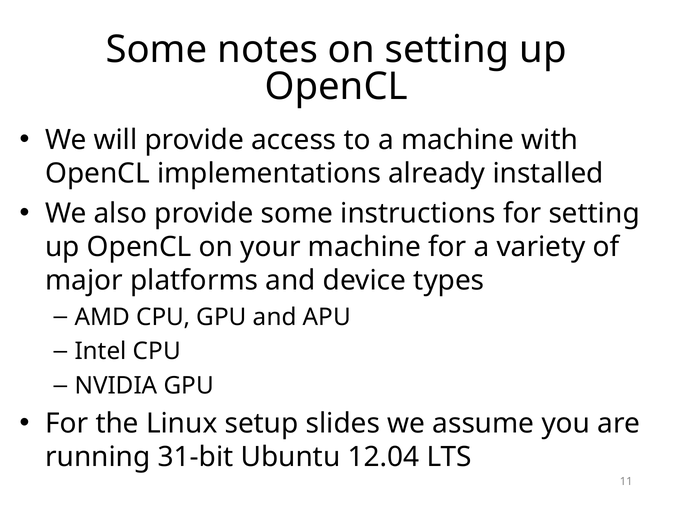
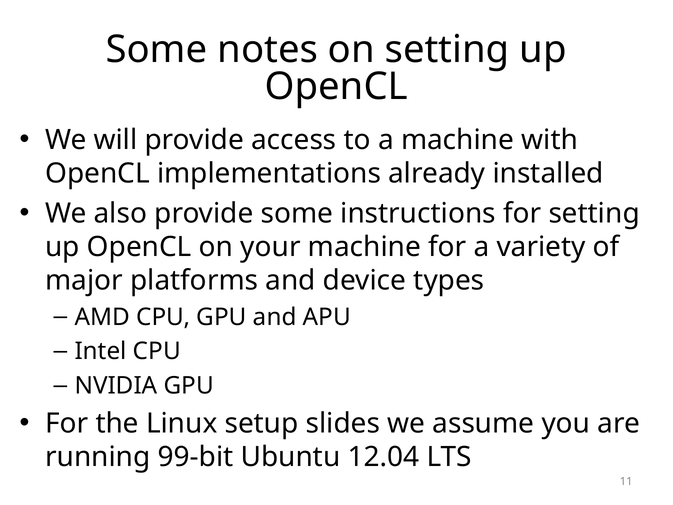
31-bit: 31-bit -> 99-bit
